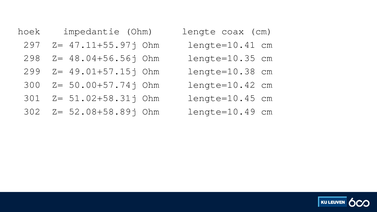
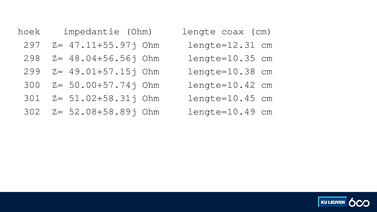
lengte=10.41: lengte=10.41 -> lengte=12.31
